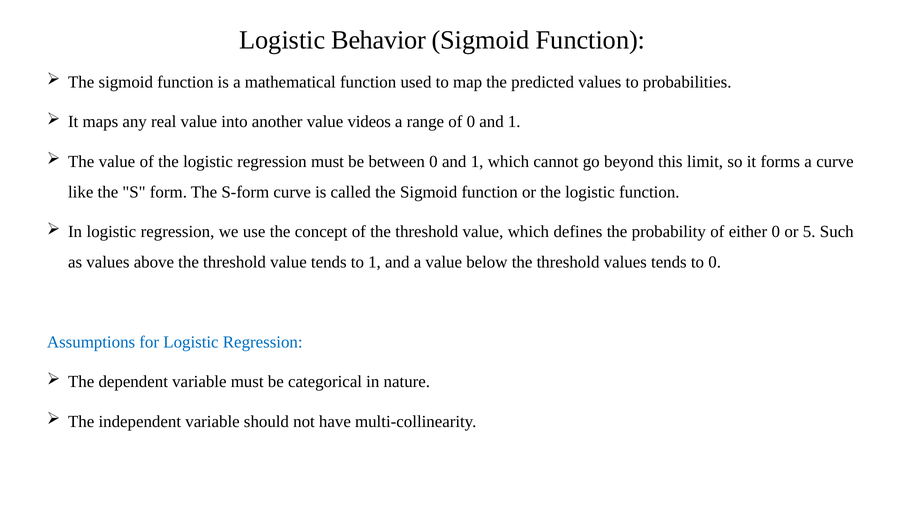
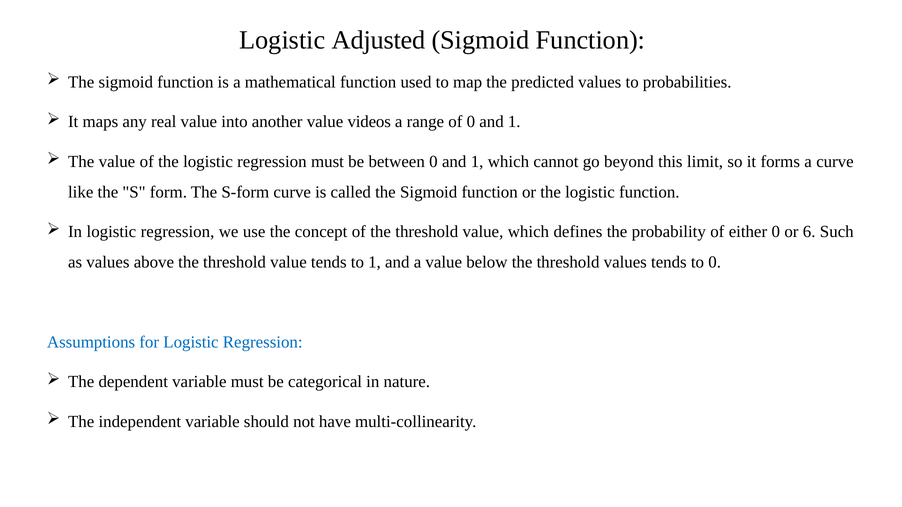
Behavior: Behavior -> Adjusted
5: 5 -> 6
